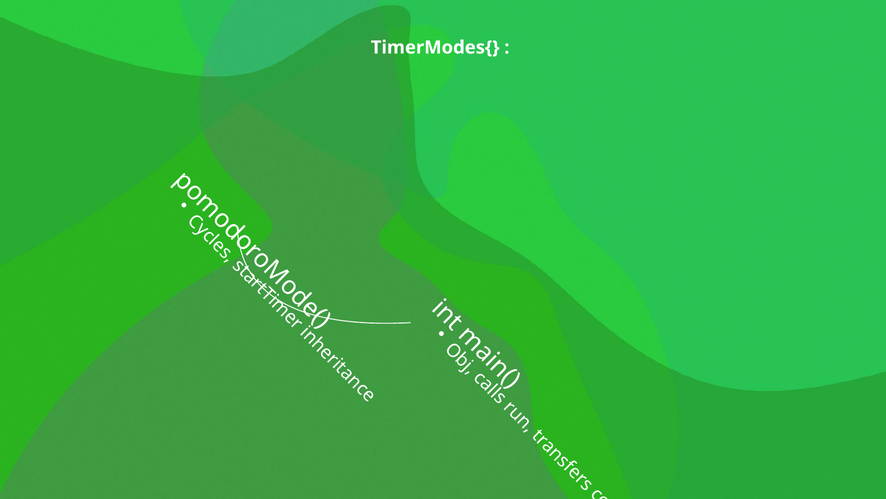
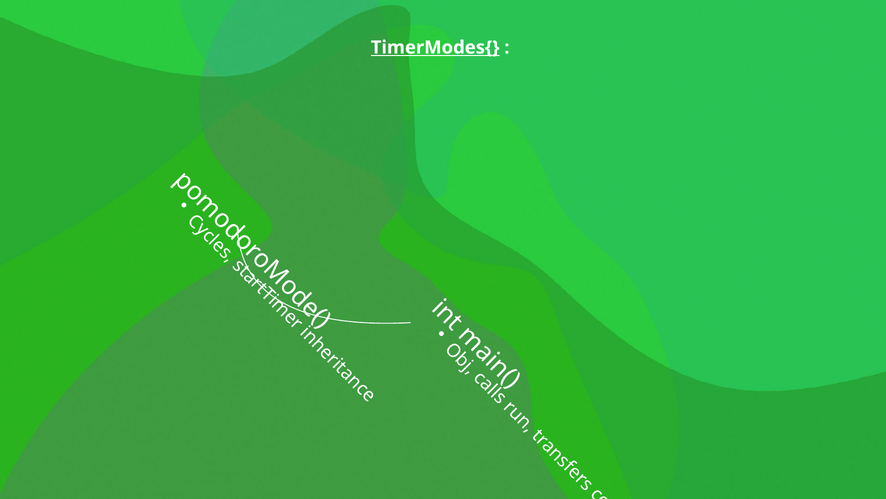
TimerModes{ underline: none -> present
